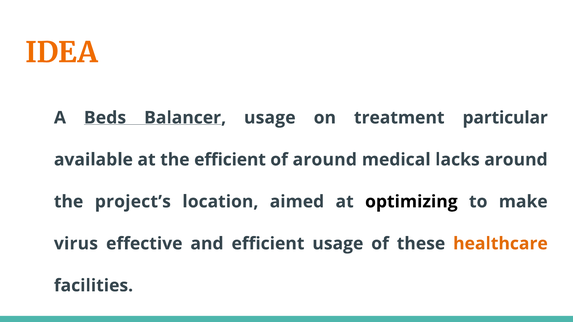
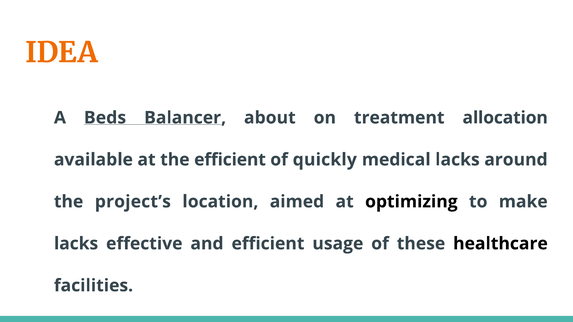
Balancer usage: usage -> about
particular: particular -> allocation
of around: around -> quickly
virus at (76, 244): virus -> lacks
healthcare colour: orange -> black
